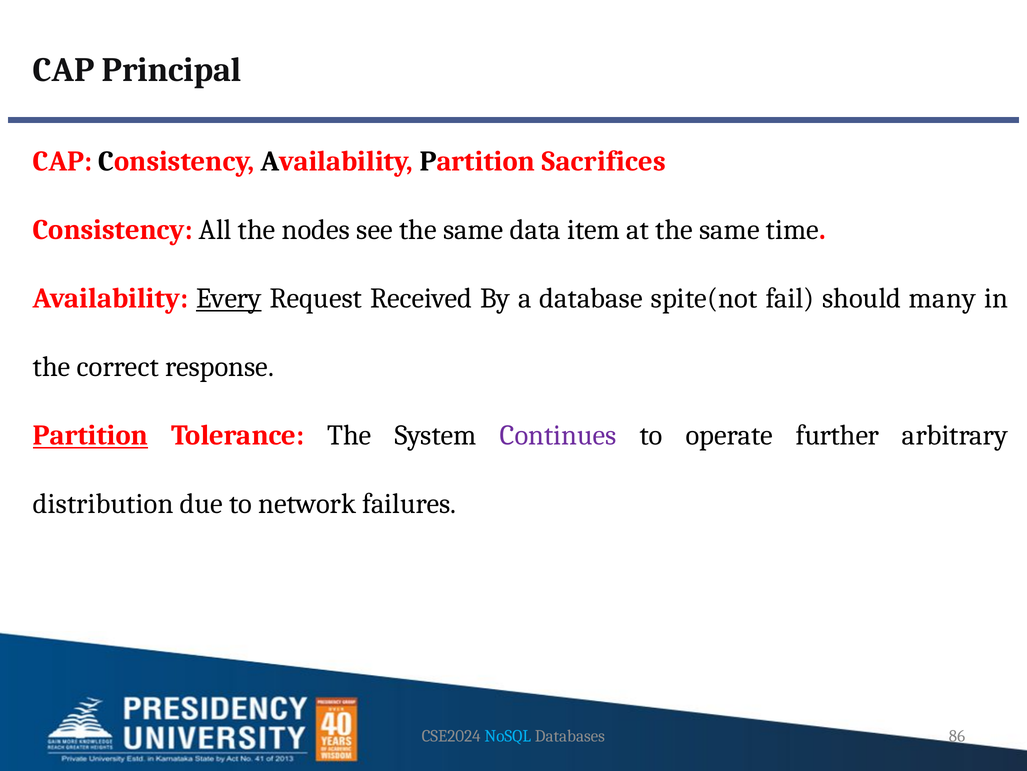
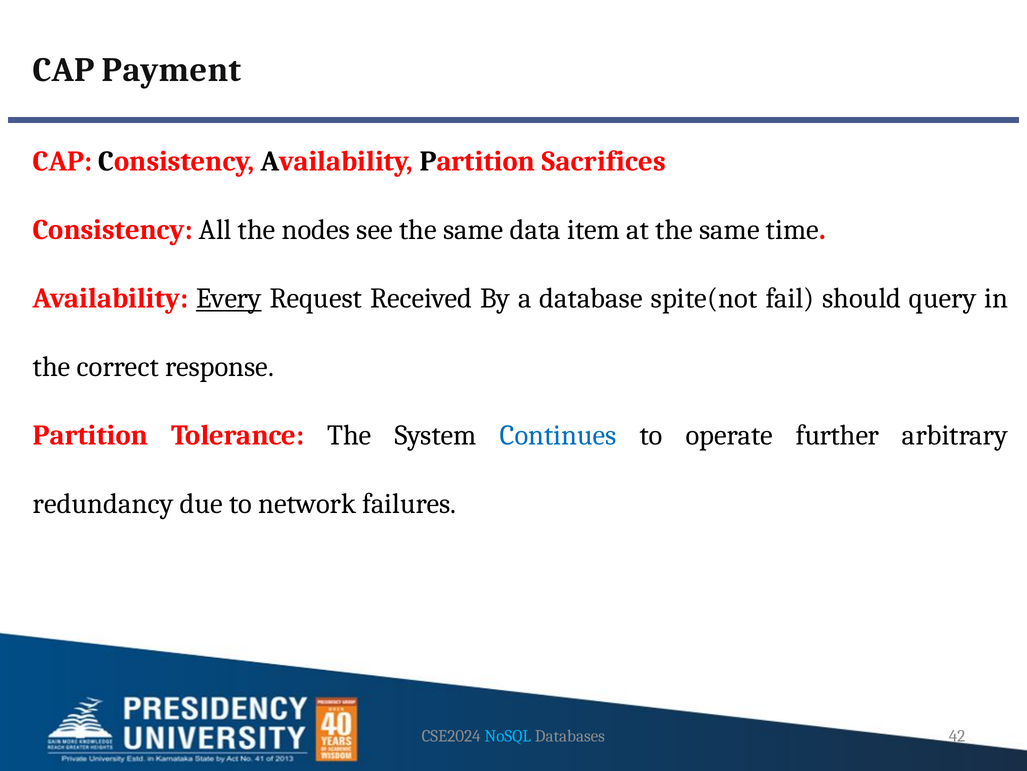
Principal: Principal -> Payment
many: many -> query
Partition at (90, 435) underline: present -> none
Continues colour: purple -> blue
distribution: distribution -> redundancy
86: 86 -> 42
